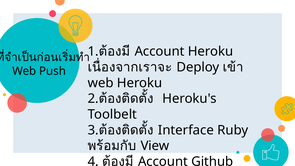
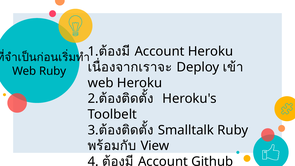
Web Push: Push -> Ruby
Interface: Interface -> Smalltalk
